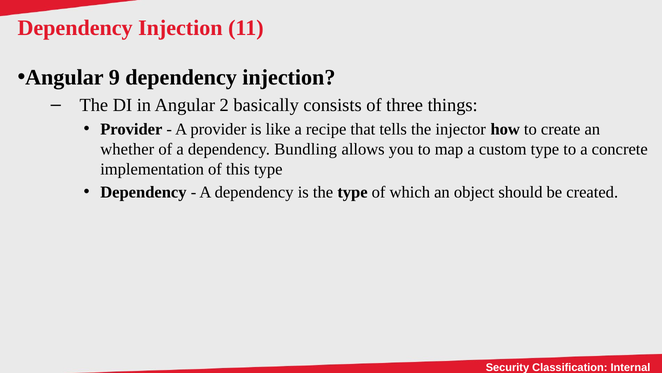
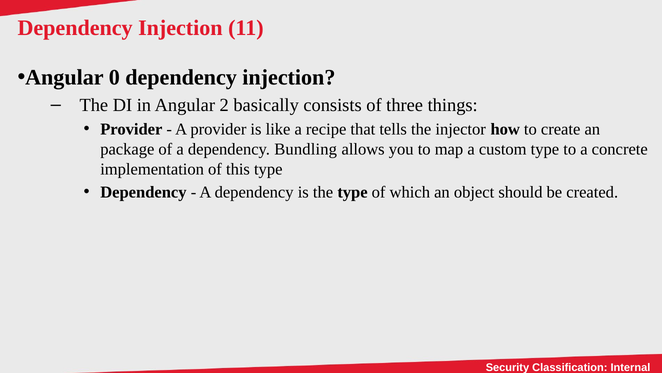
9: 9 -> 0
whether: whether -> package
